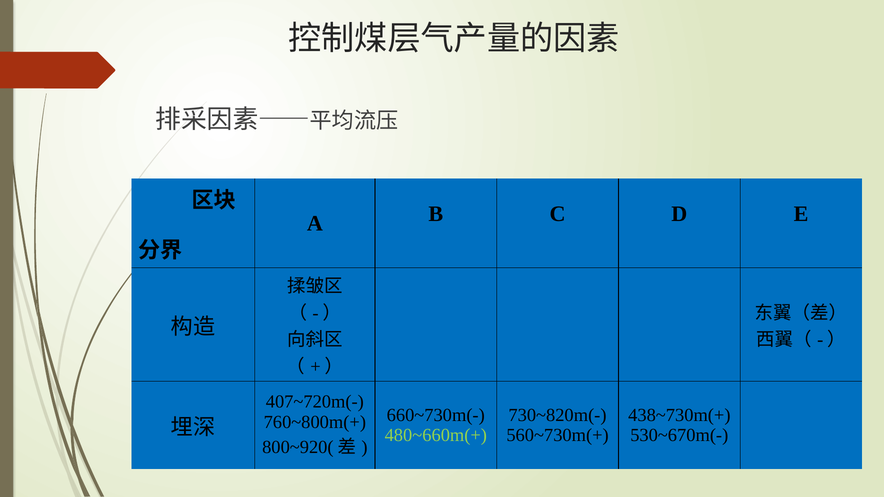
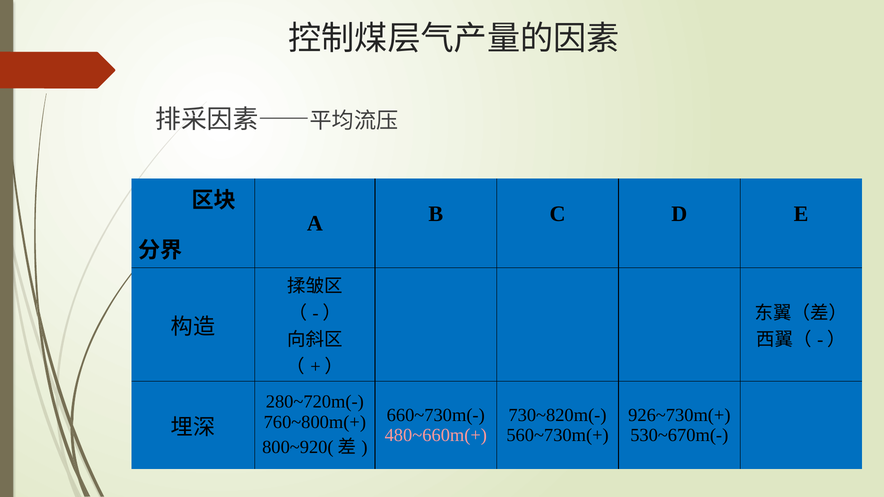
407~720m(-: 407~720m(- -> 280~720m(-
438~730m(+: 438~730m(+ -> 926~730m(+
480~660m(+ colour: light green -> pink
